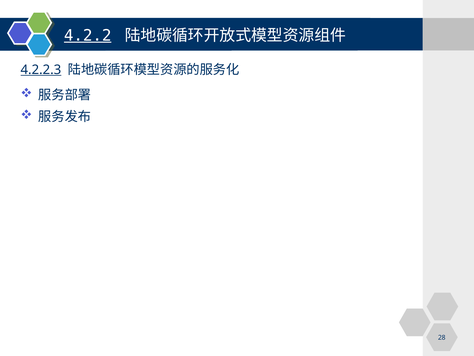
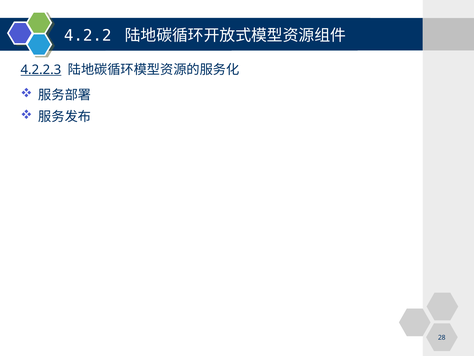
4.2.2 underline: present -> none
